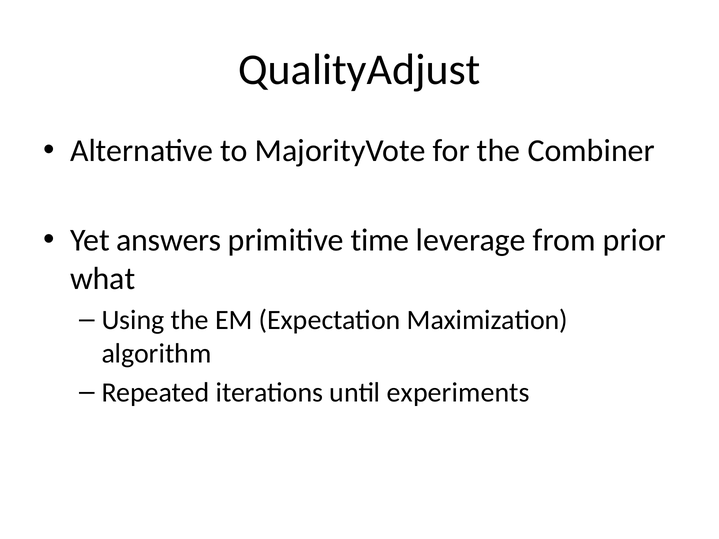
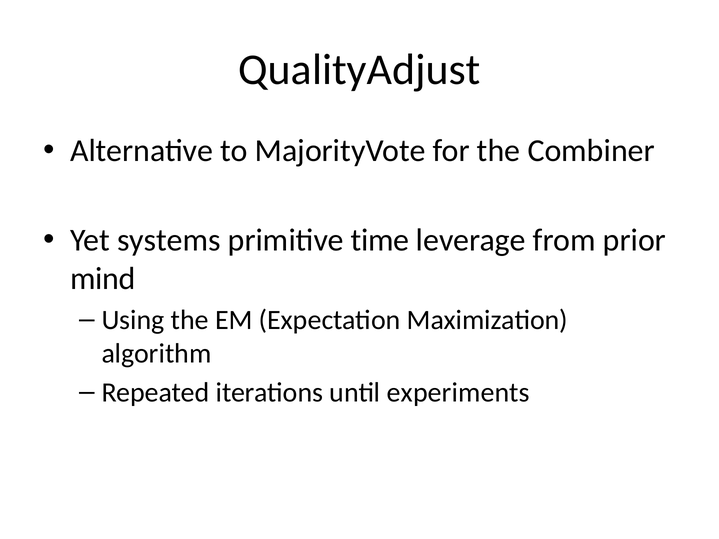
answers: answers -> systems
what: what -> mind
